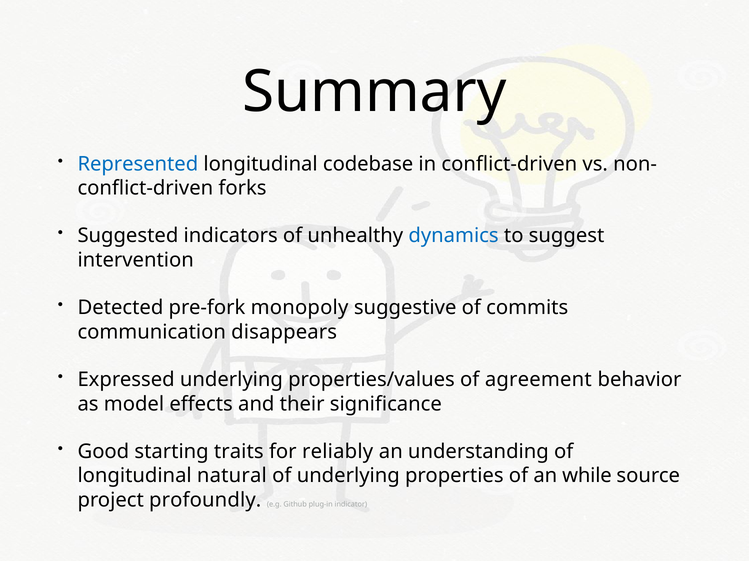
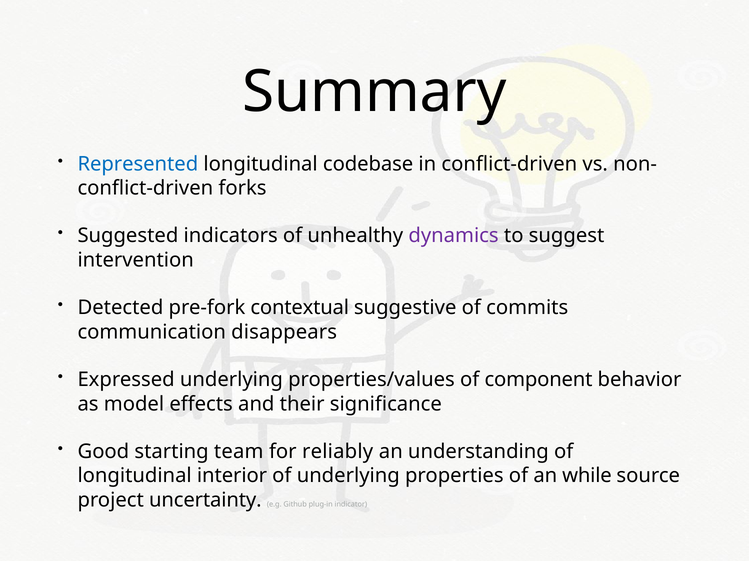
dynamics colour: blue -> purple
monopoly: monopoly -> contextual
agreement: agreement -> component
traits: traits -> team
natural: natural -> interior
profoundly: profoundly -> uncertainty
